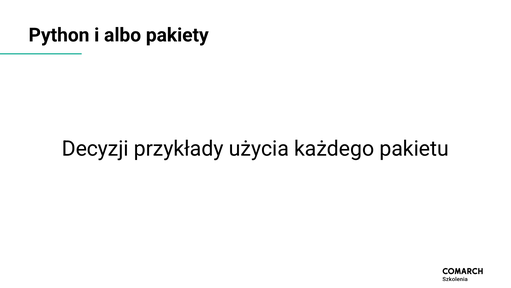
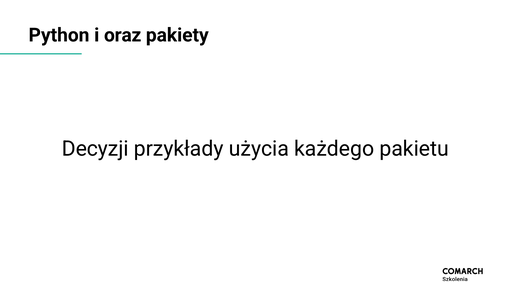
albo: albo -> oraz
